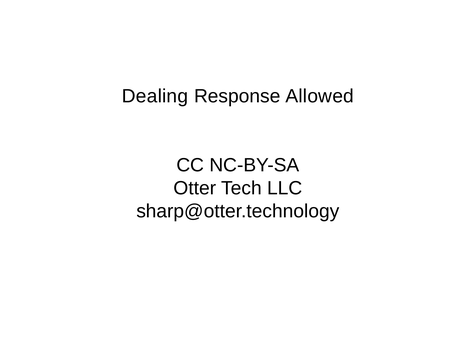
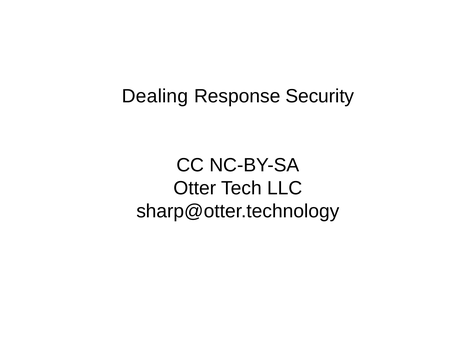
Allowed: Allowed -> Security
